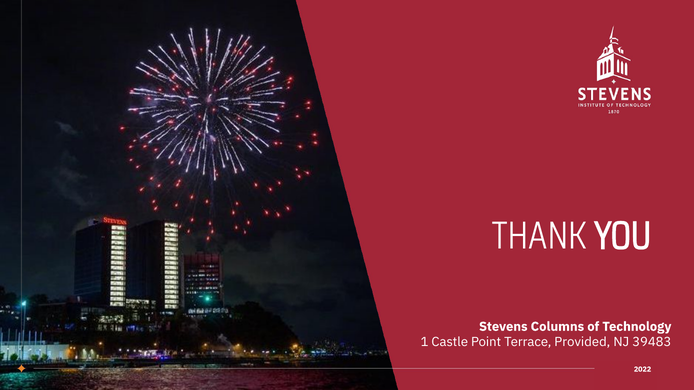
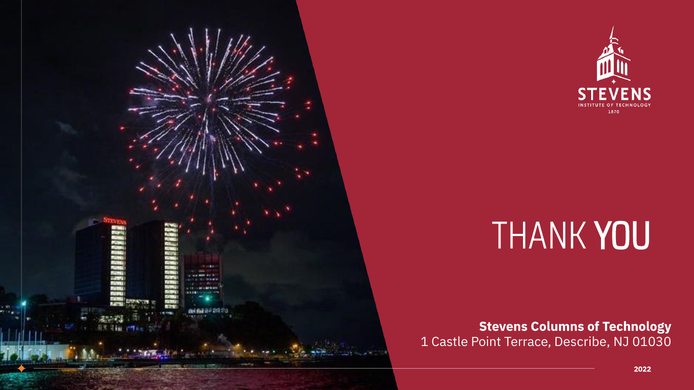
Provided: Provided -> Describe
39483: 39483 -> 01030
